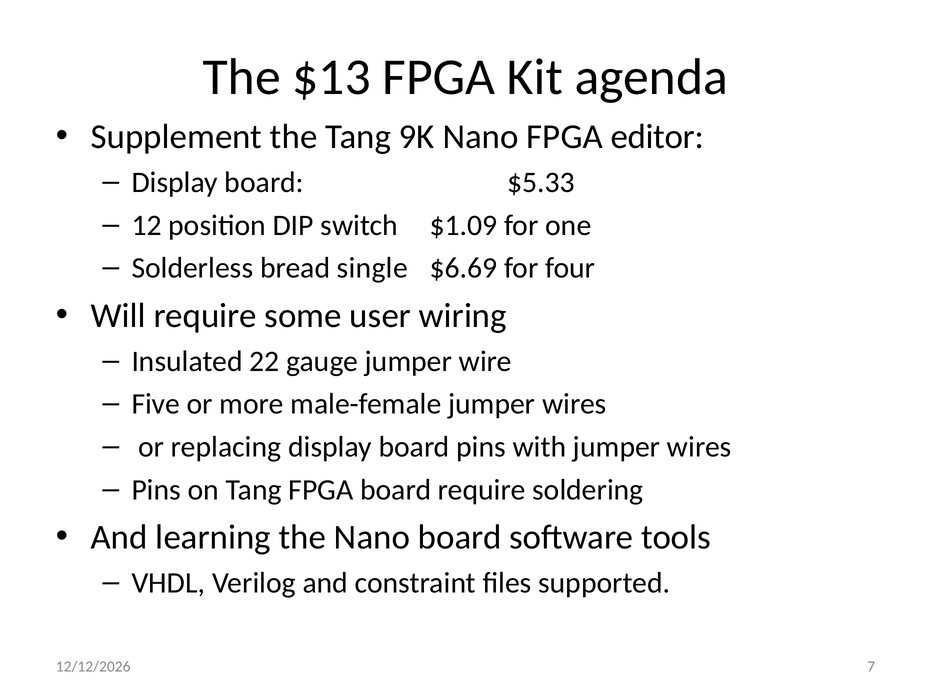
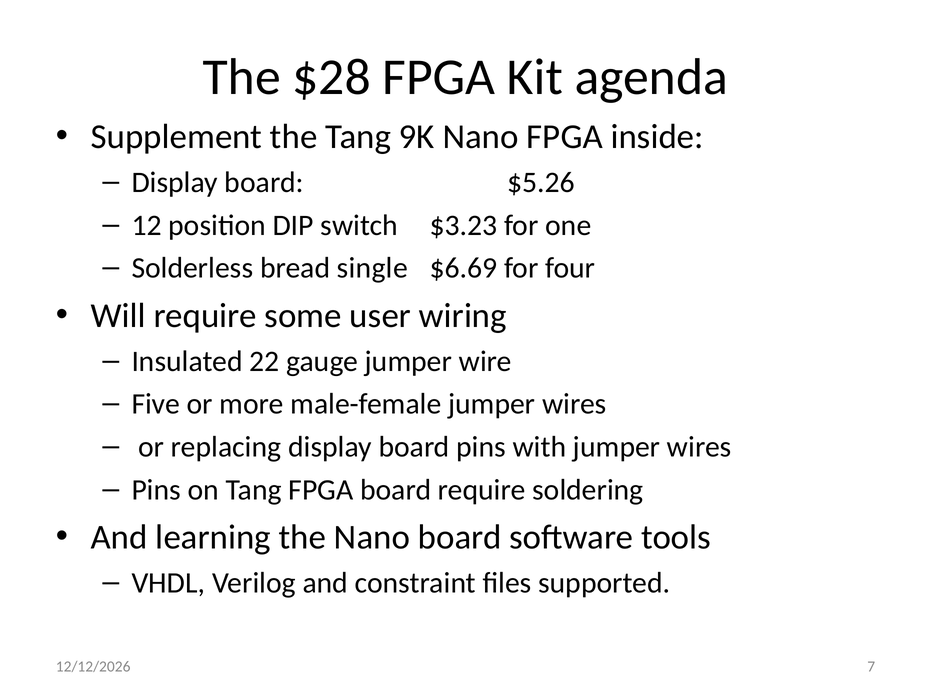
$13: $13 -> $28
editor: editor -> inside
$5.33: $5.33 -> $5.26
$1.09: $1.09 -> $3.23
